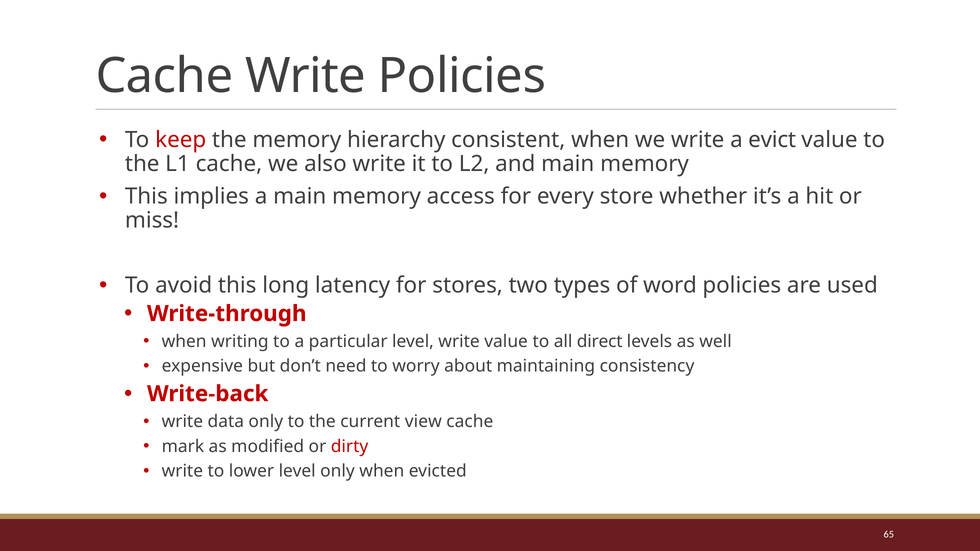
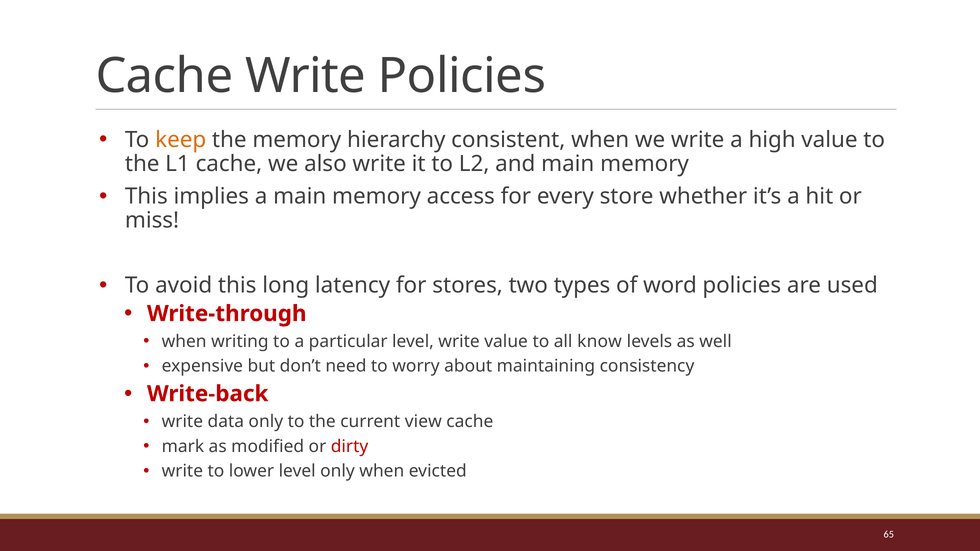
keep colour: red -> orange
evict: evict -> high
direct: direct -> know
